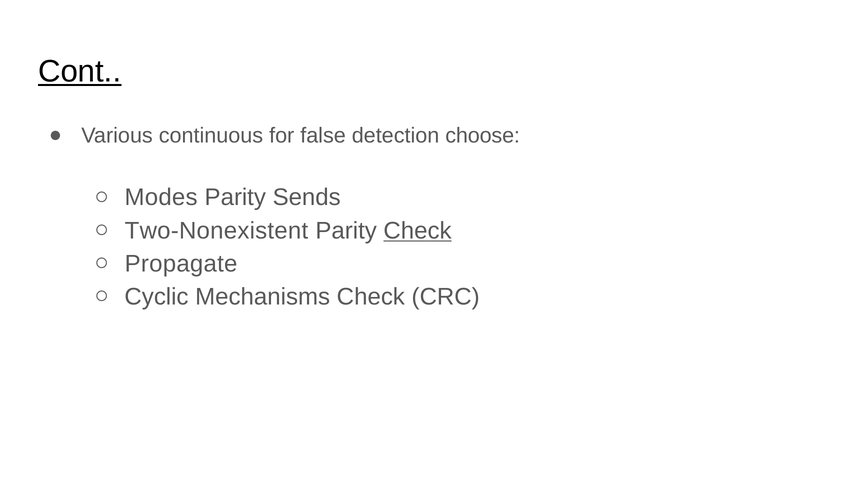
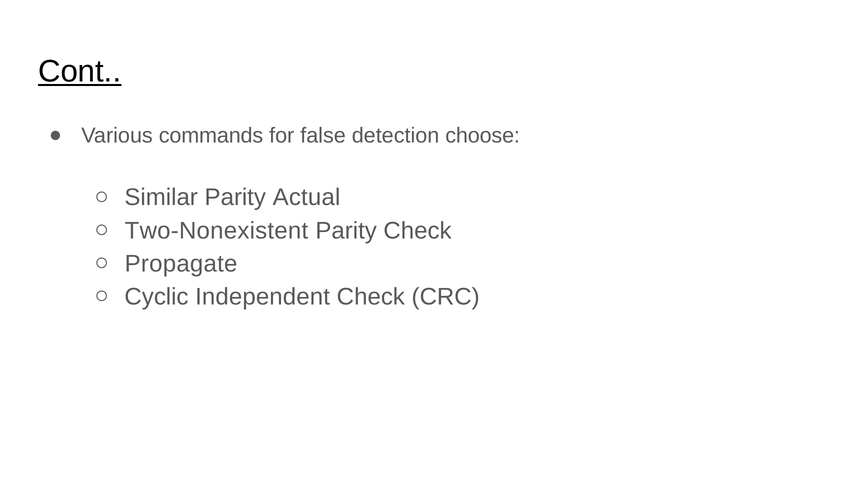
continuous: continuous -> commands
Modes: Modes -> Similar
Sends: Sends -> Actual
Check at (418, 231) underline: present -> none
Mechanisms: Mechanisms -> Independent
